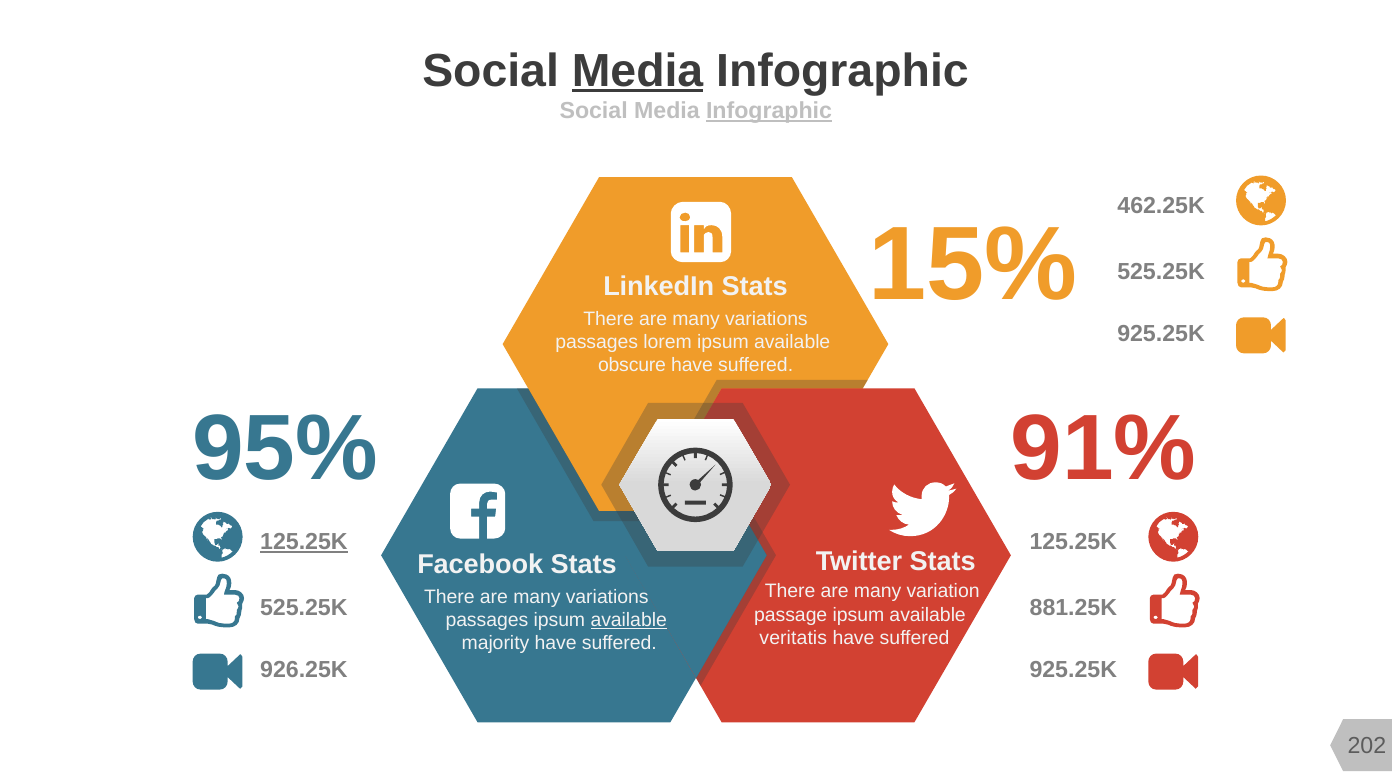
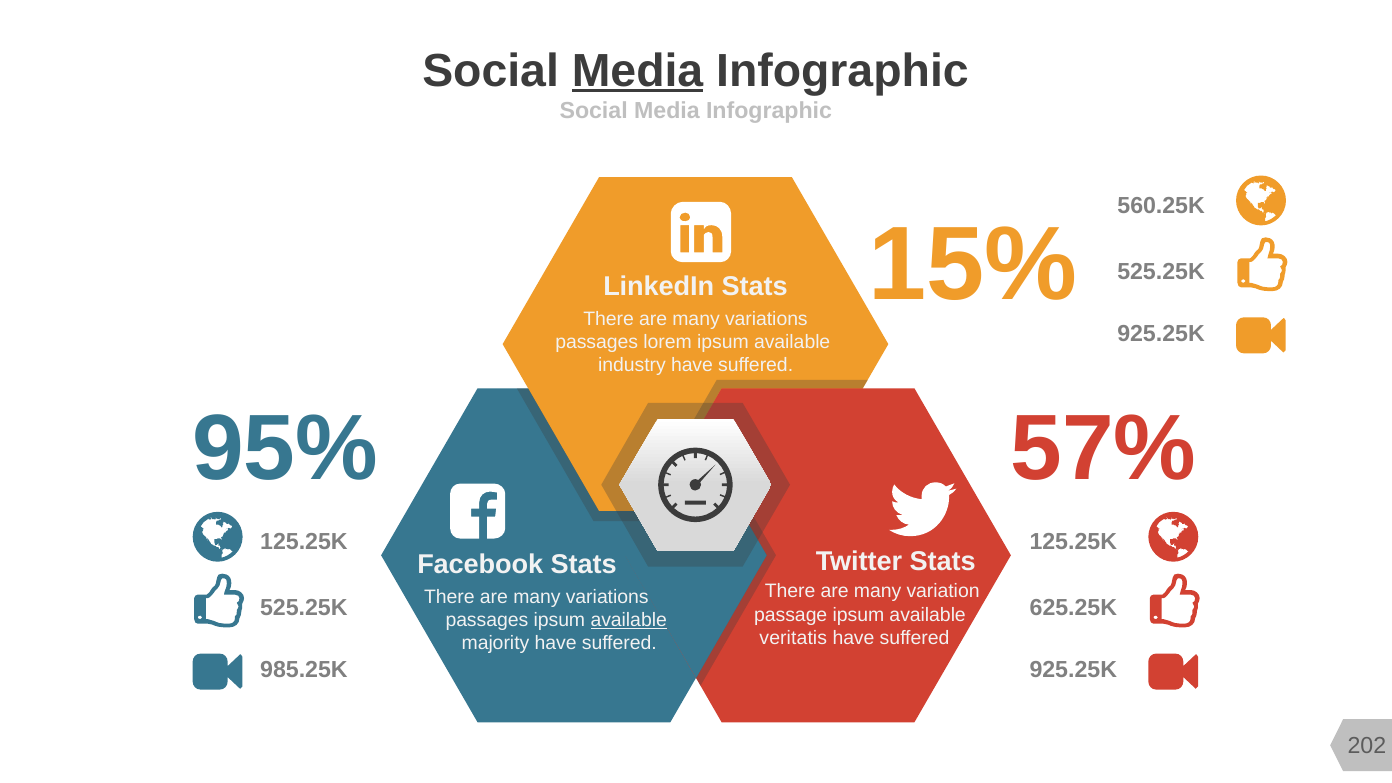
Infographic at (769, 111) underline: present -> none
462.25K: 462.25K -> 560.25K
obscure: obscure -> industry
91%: 91% -> 57%
125.25K at (304, 542) underline: present -> none
881.25K: 881.25K -> 625.25K
926.25K: 926.25K -> 985.25K
